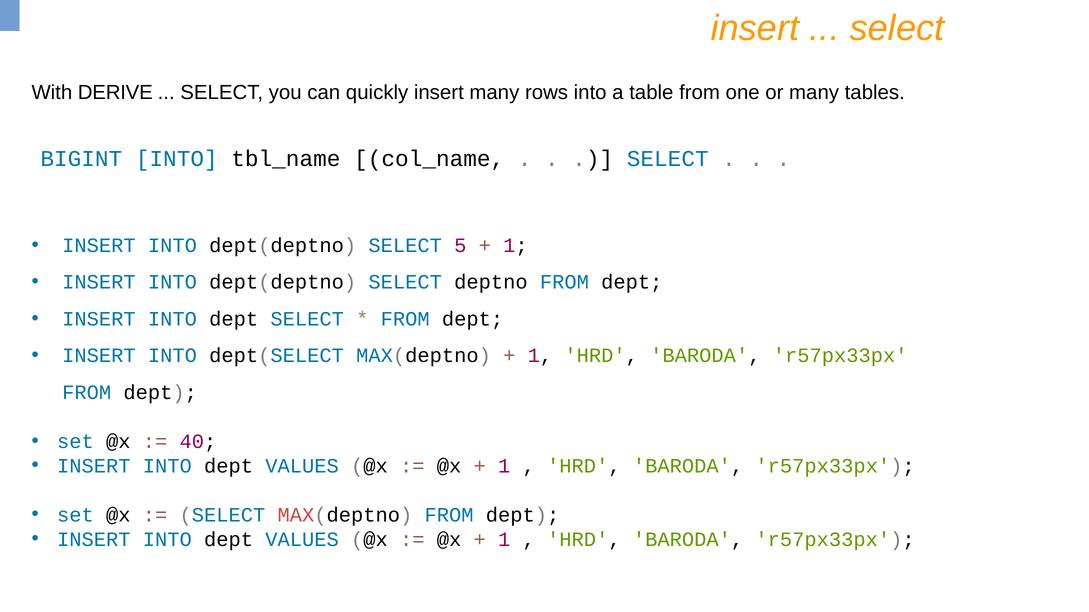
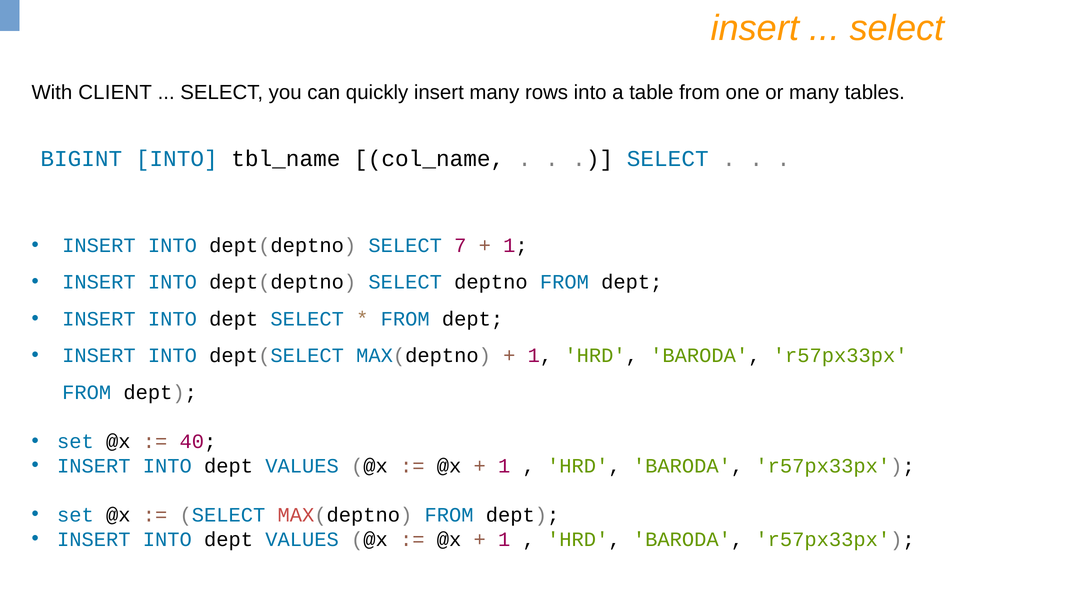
DERIVE: DERIVE -> CLIENT
5: 5 -> 7
